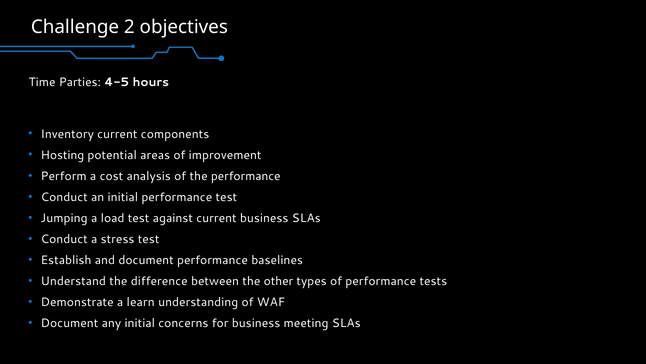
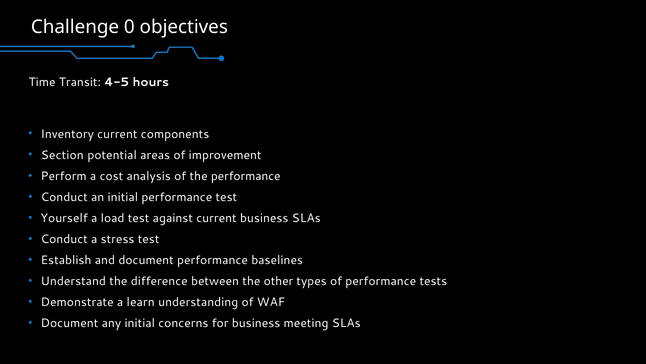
2: 2 -> 0
Parties: Parties -> Transit
Hosting: Hosting -> Section
Jumping: Jumping -> Yourself
